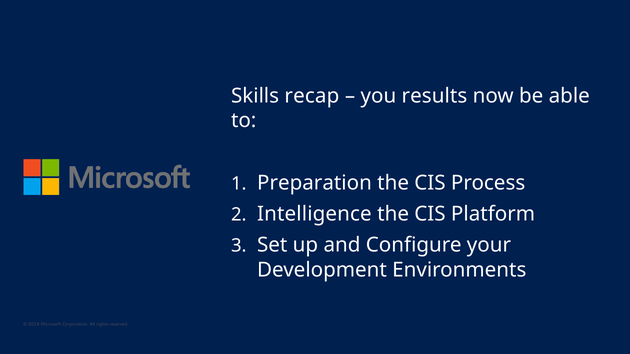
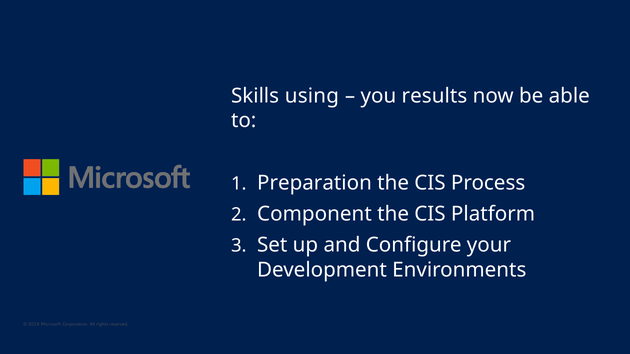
recap: recap -> using
Intelligence: Intelligence -> Component
